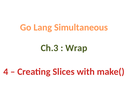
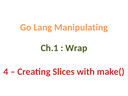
Simultaneous: Simultaneous -> Manipulating
Ch.3: Ch.3 -> Ch.1
